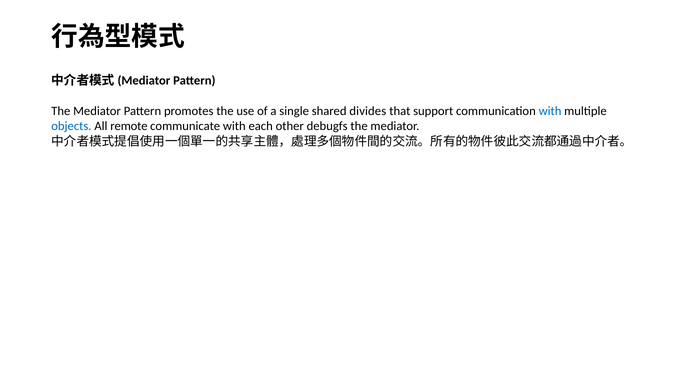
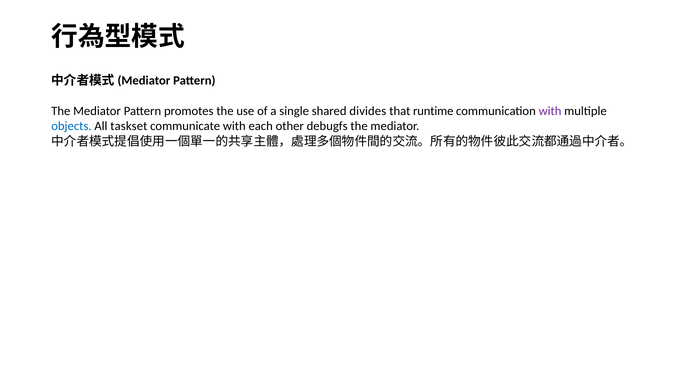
support: support -> runtime
with at (550, 111) colour: blue -> purple
remote: remote -> taskset
